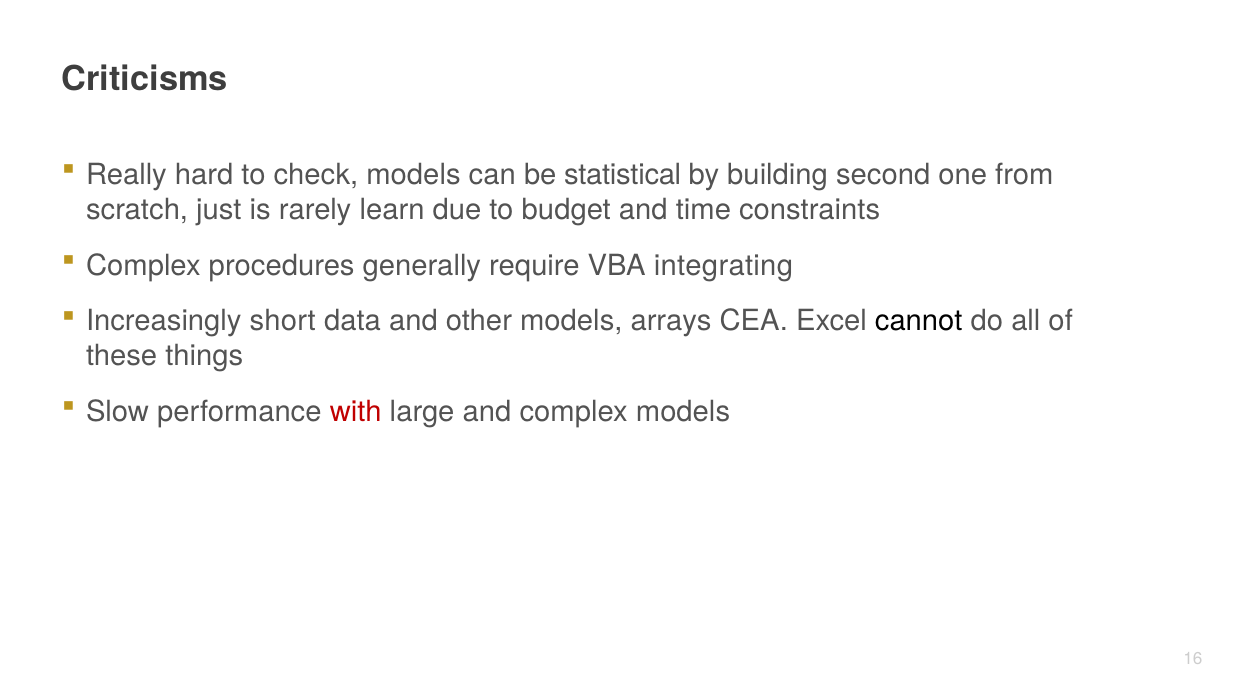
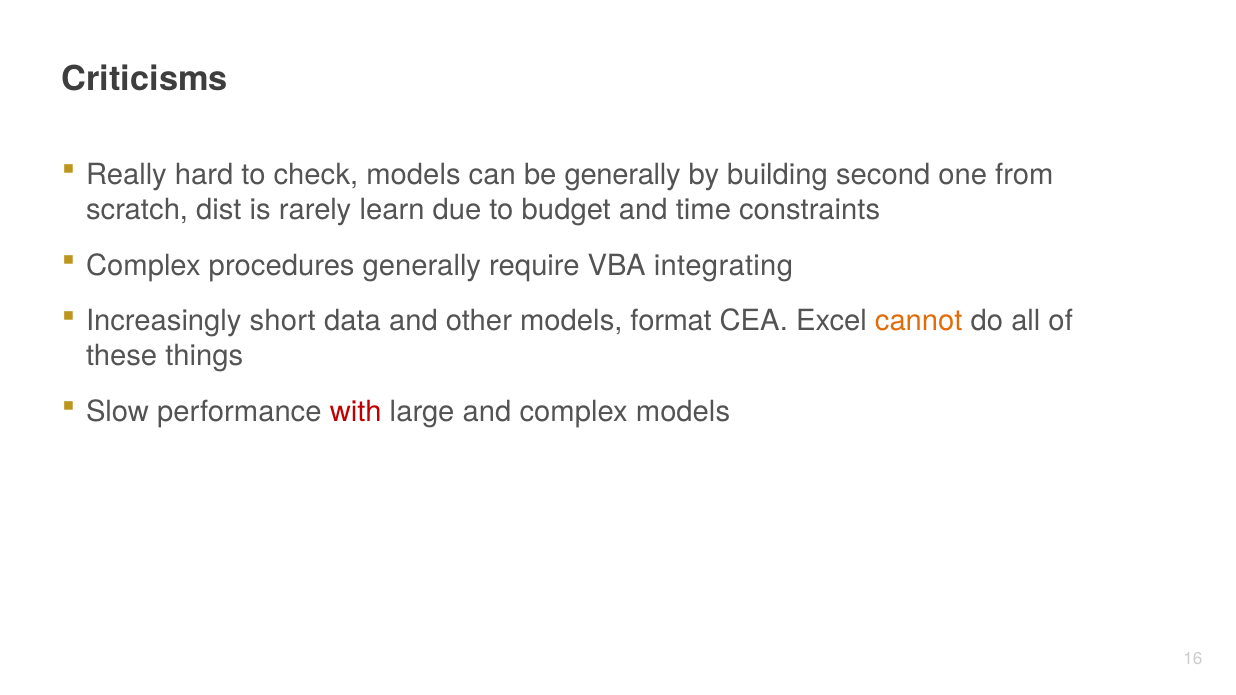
be statistical: statistical -> generally
just: just -> dist
arrays: arrays -> format
cannot colour: black -> orange
